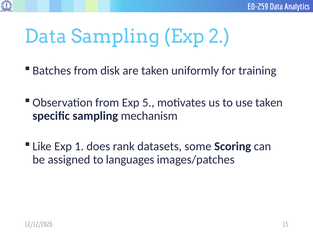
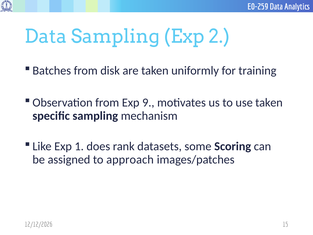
5: 5 -> 9
languages: languages -> approach
